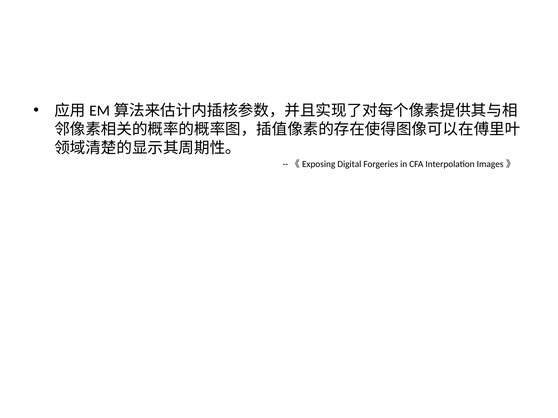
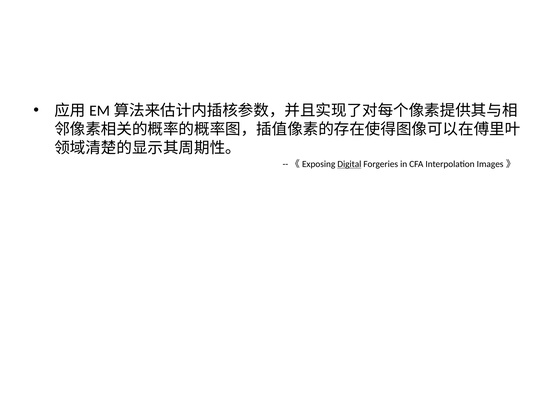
Digital underline: none -> present
